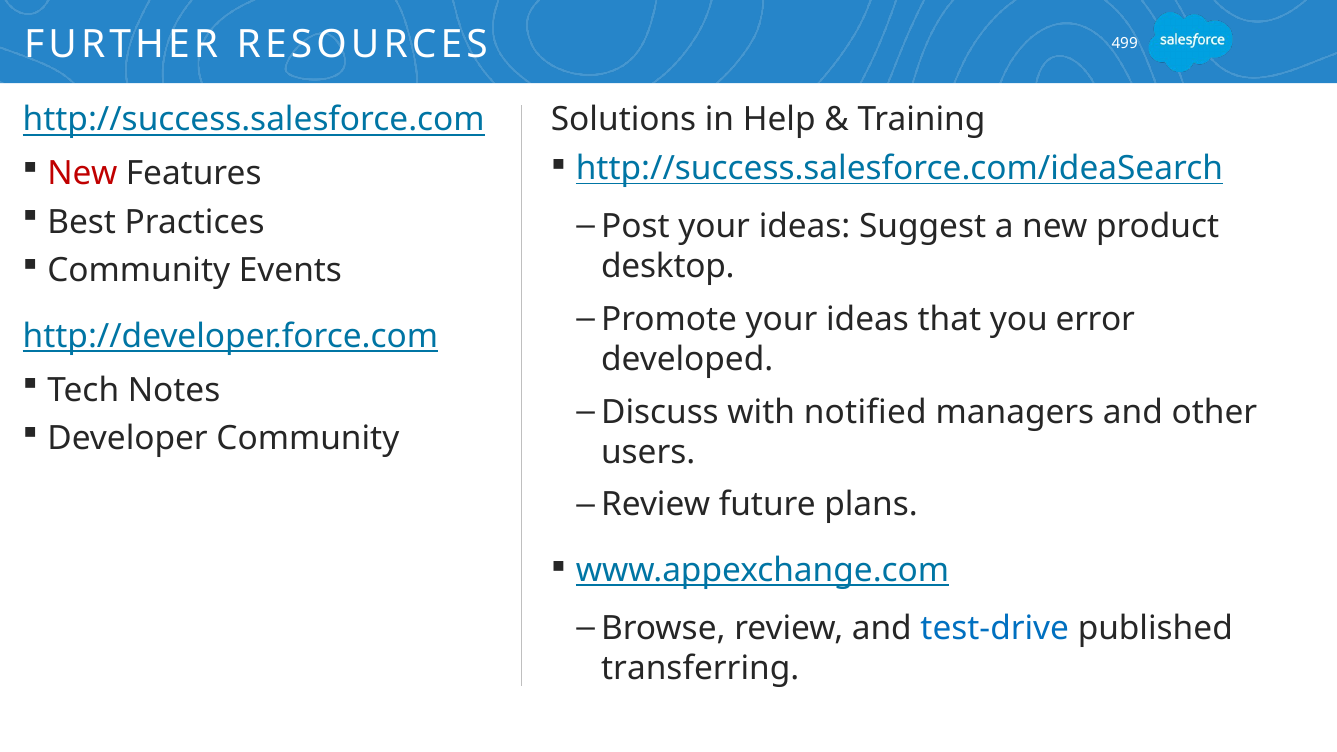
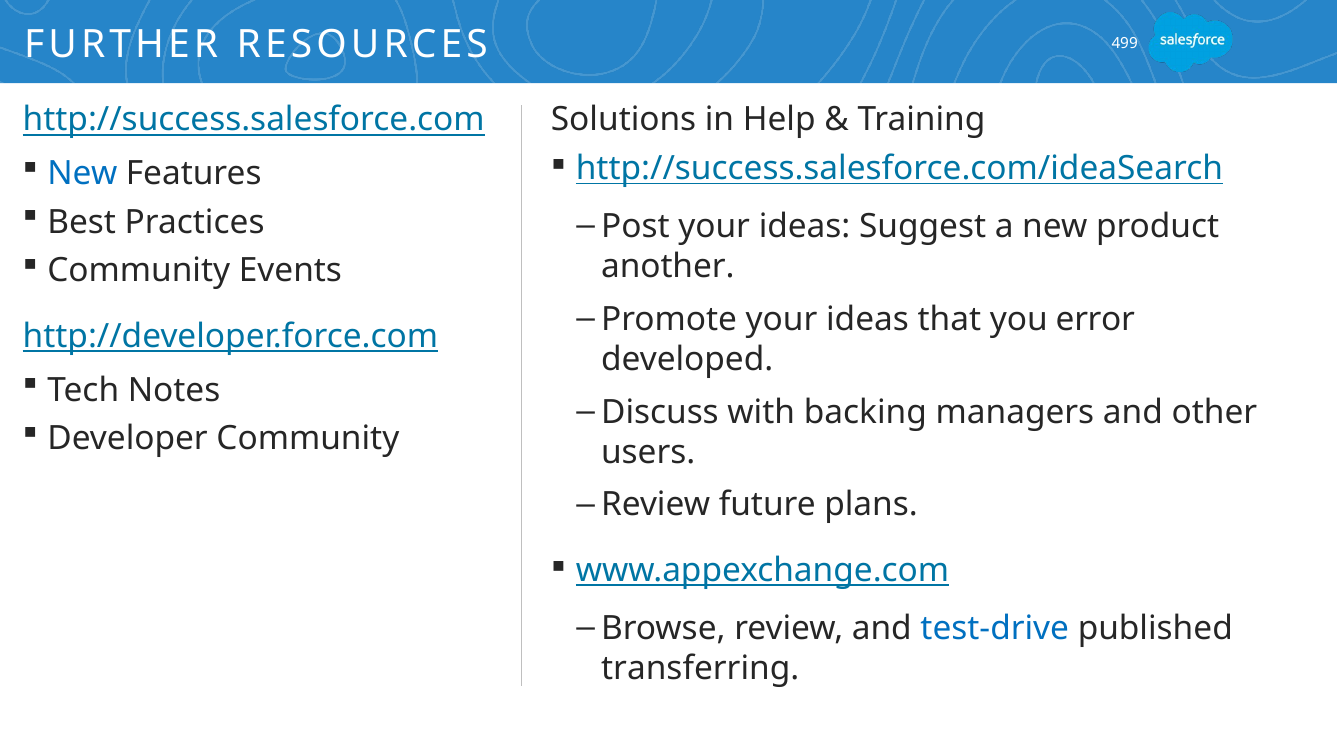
New at (82, 174) colour: red -> blue
desktop: desktop -> another
notified: notified -> backing
